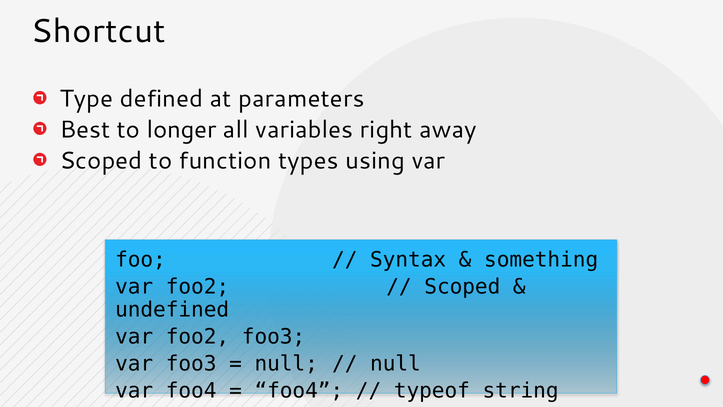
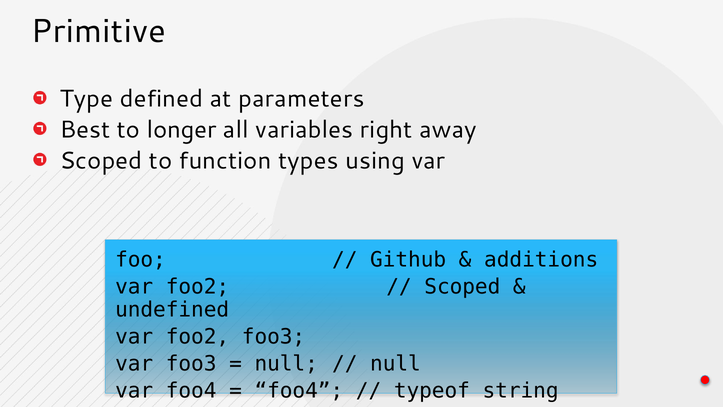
Shortcut: Shortcut -> Primitive
Syntax: Syntax -> Github
something: something -> additions
